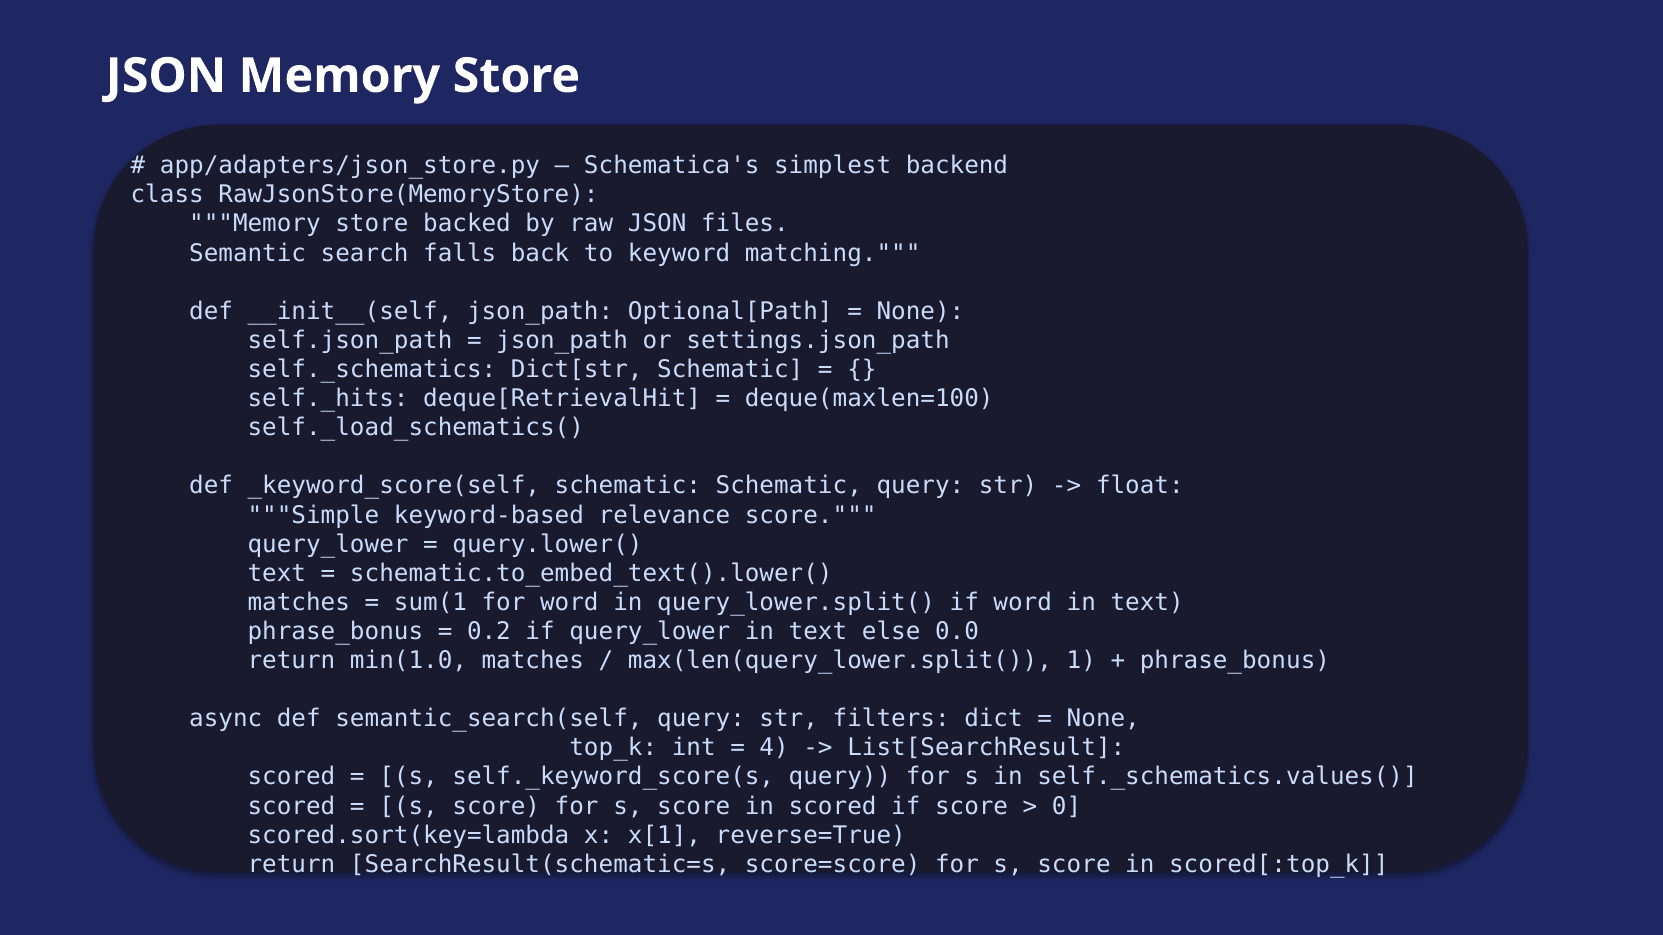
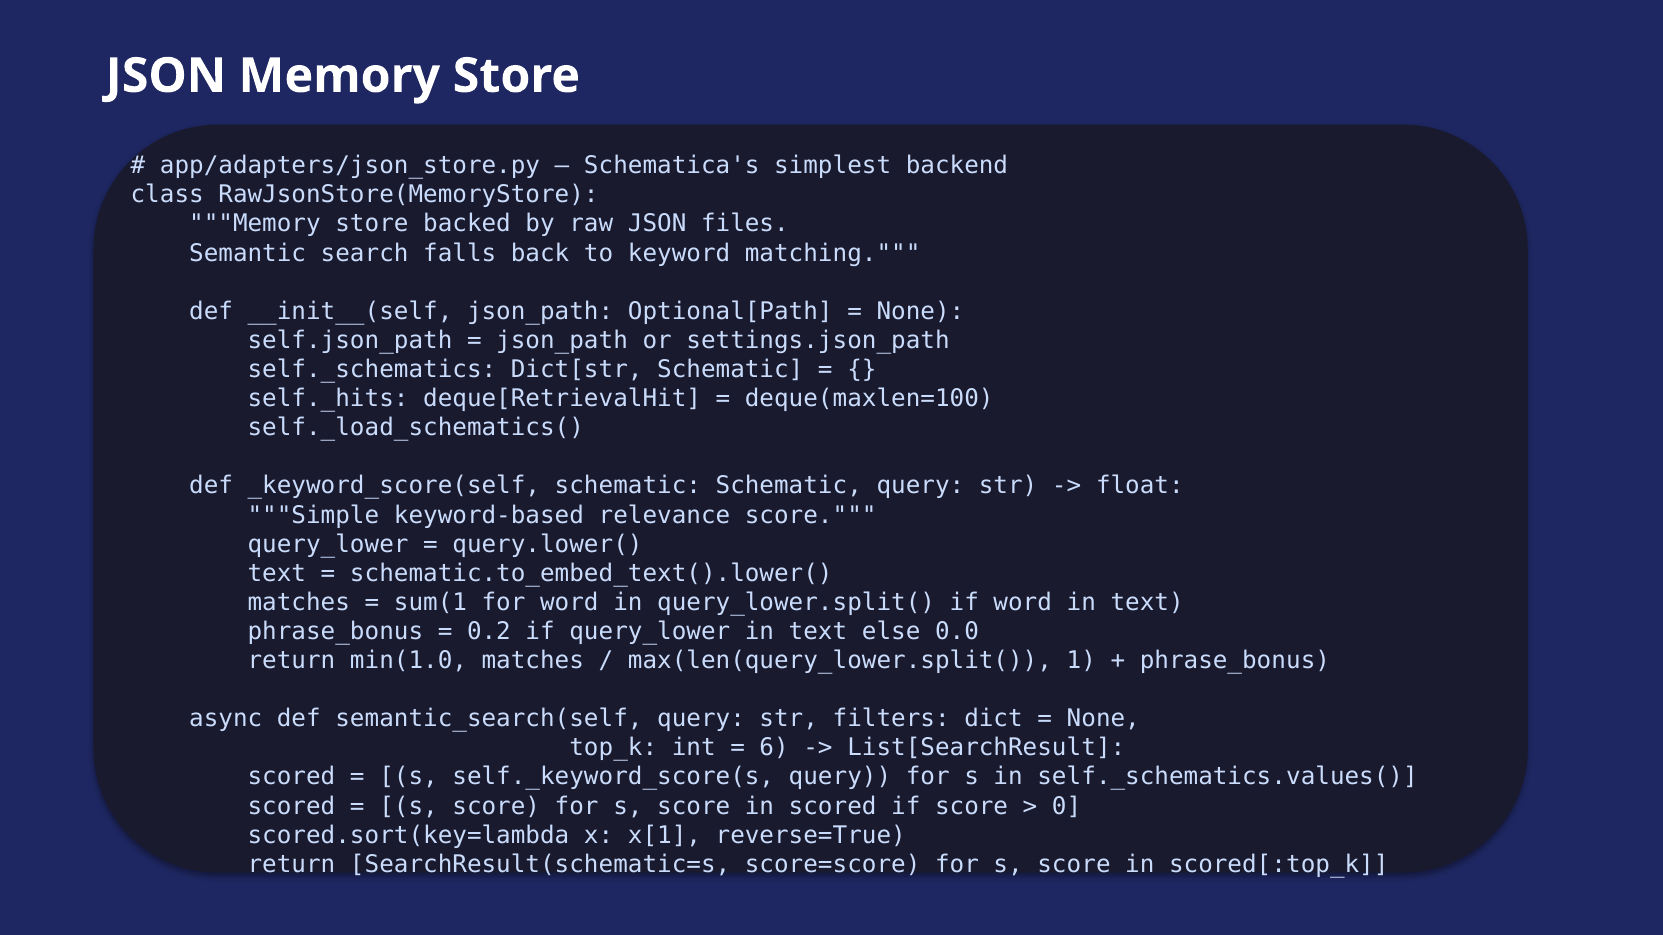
4: 4 -> 6
